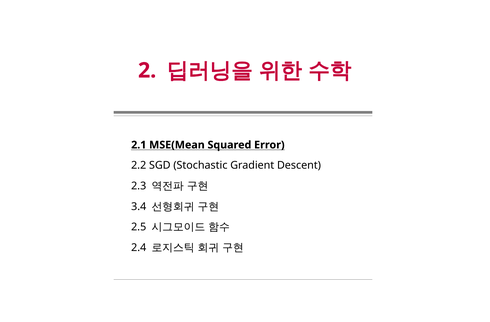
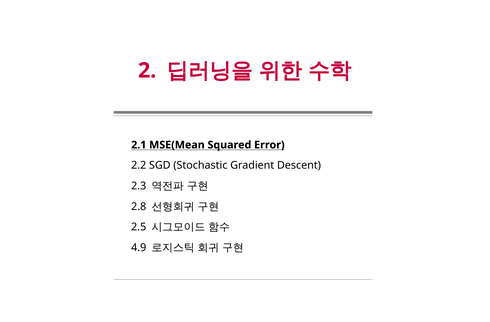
3.4: 3.4 -> 2.8
2.4: 2.4 -> 4.9
